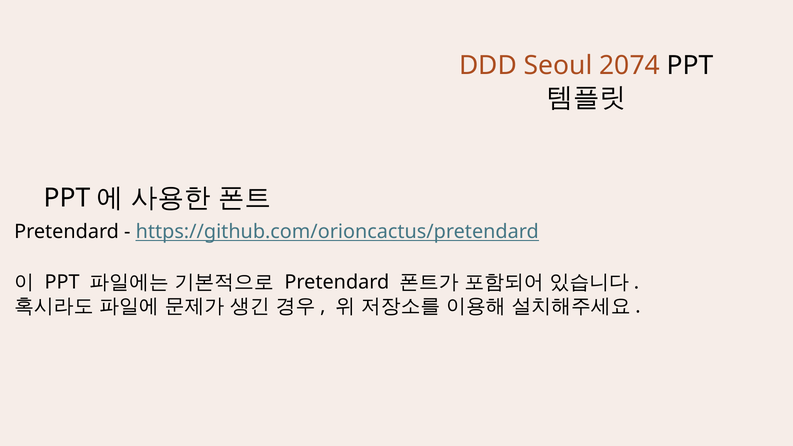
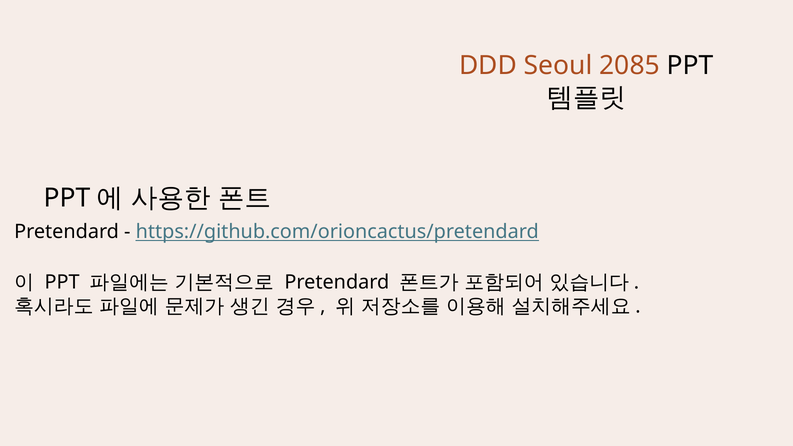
2074: 2074 -> 2085
